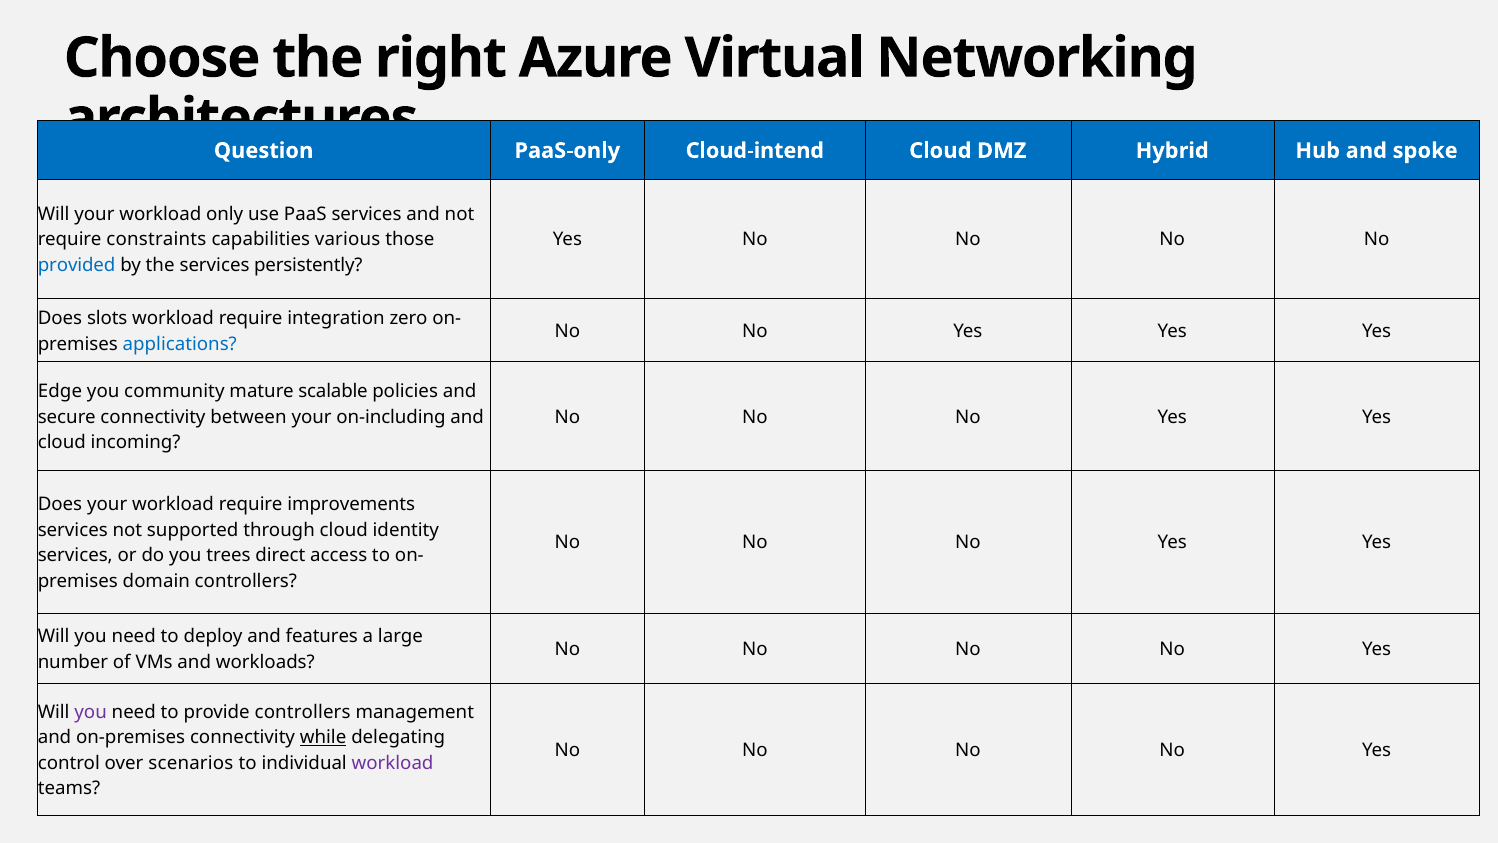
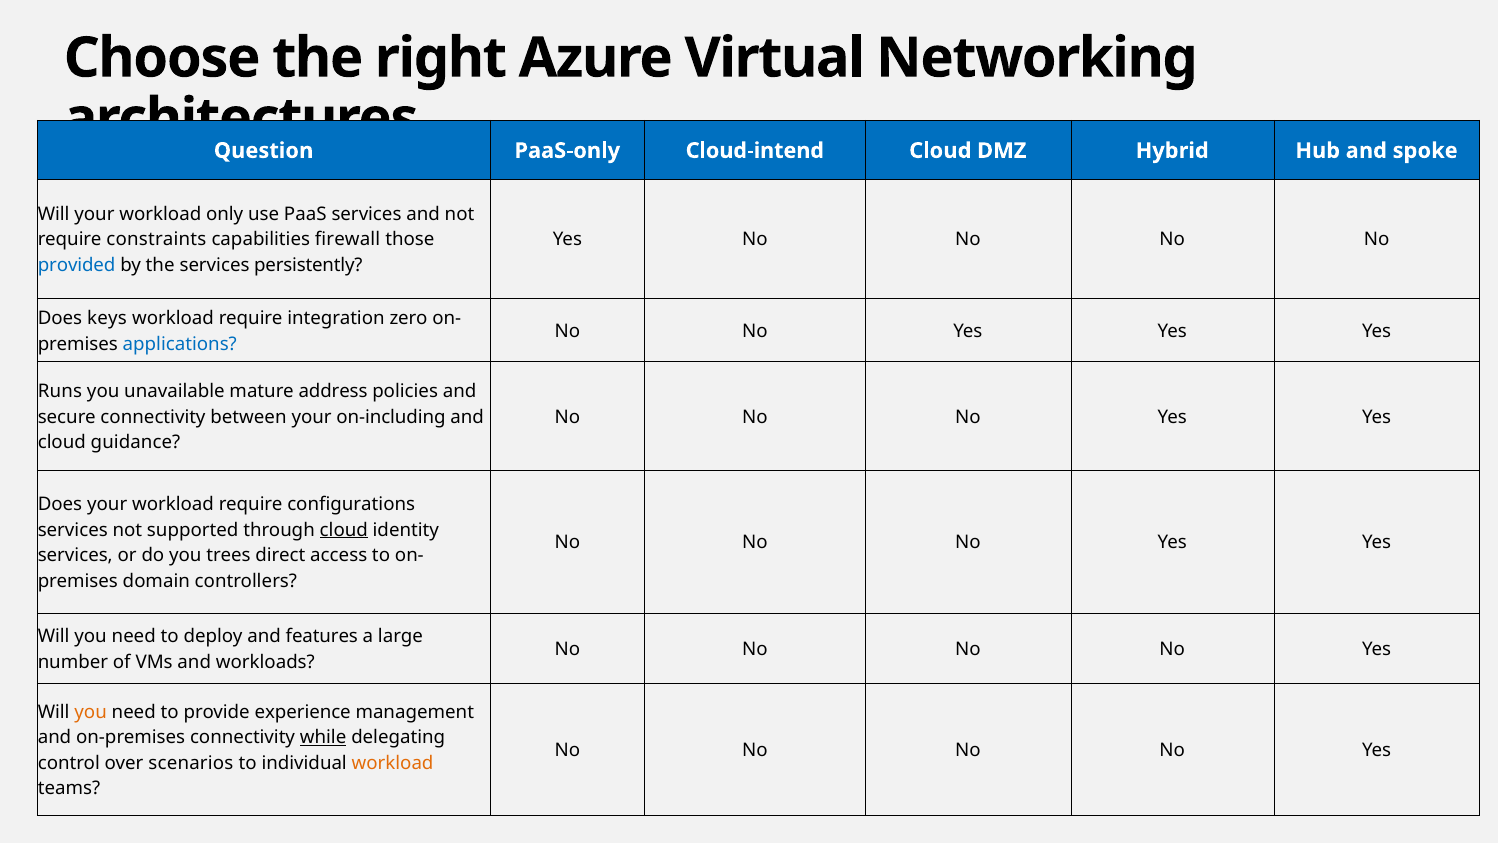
various: various -> firewall
slots: slots -> keys
Edge: Edge -> Runs
community: community -> unavailable
scalable: scalable -> address
incoming: incoming -> guidance
improvements: improvements -> configurations
cloud at (344, 530) underline: none -> present
you at (91, 712) colour: purple -> orange
provide controllers: controllers -> experience
workload at (393, 763) colour: purple -> orange
